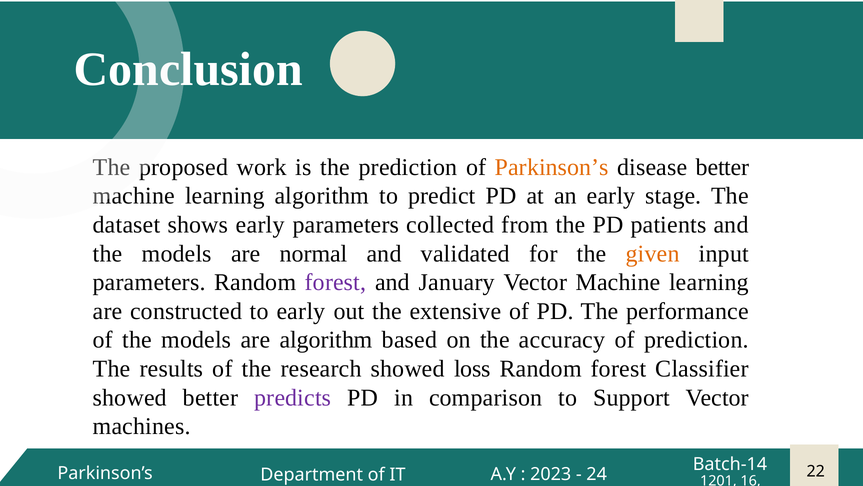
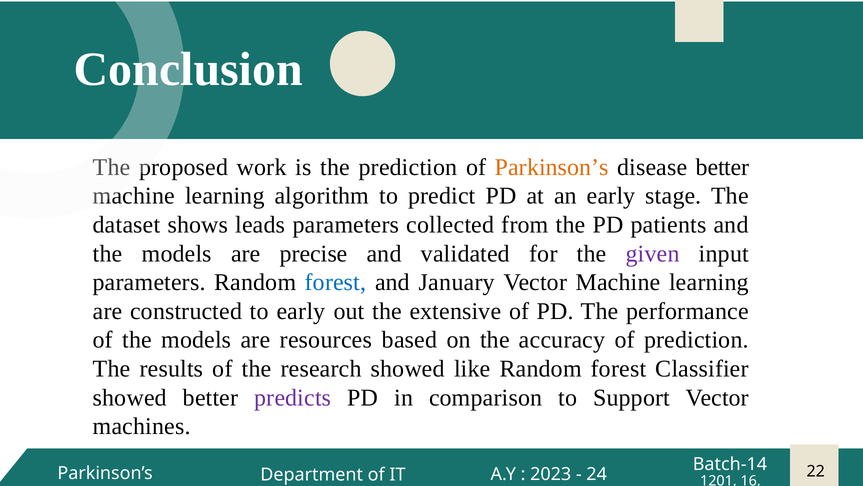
shows early: early -> leads
normal: normal -> precise
given colour: orange -> purple
forest at (336, 282) colour: purple -> blue
are algorithm: algorithm -> resources
loss: loss -> like
